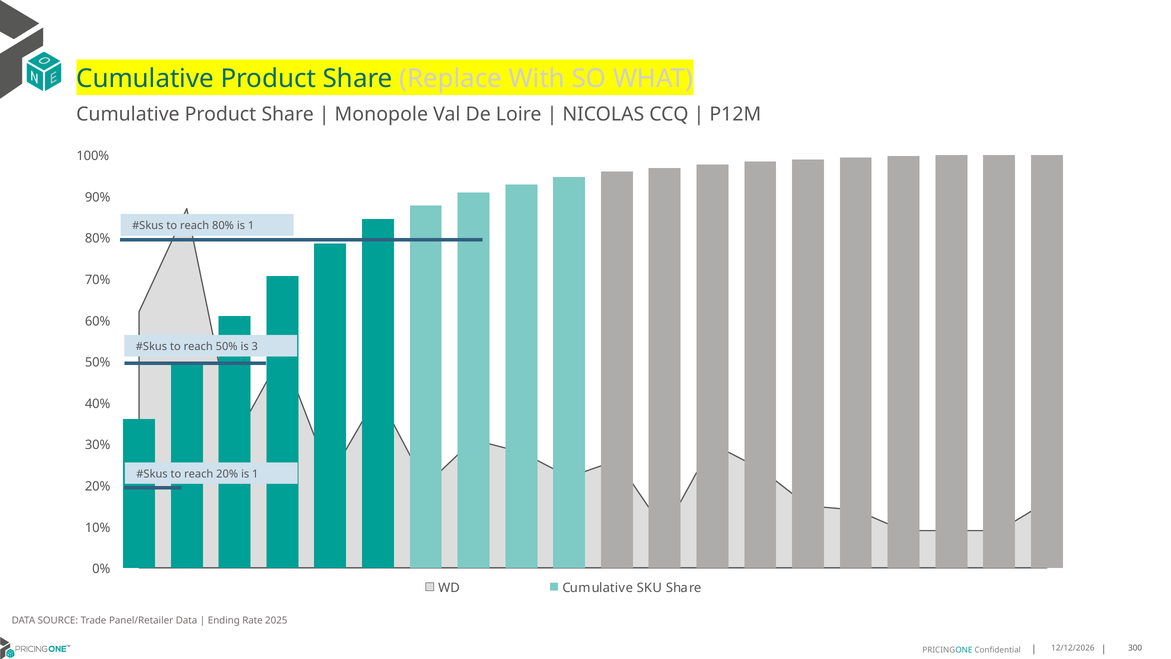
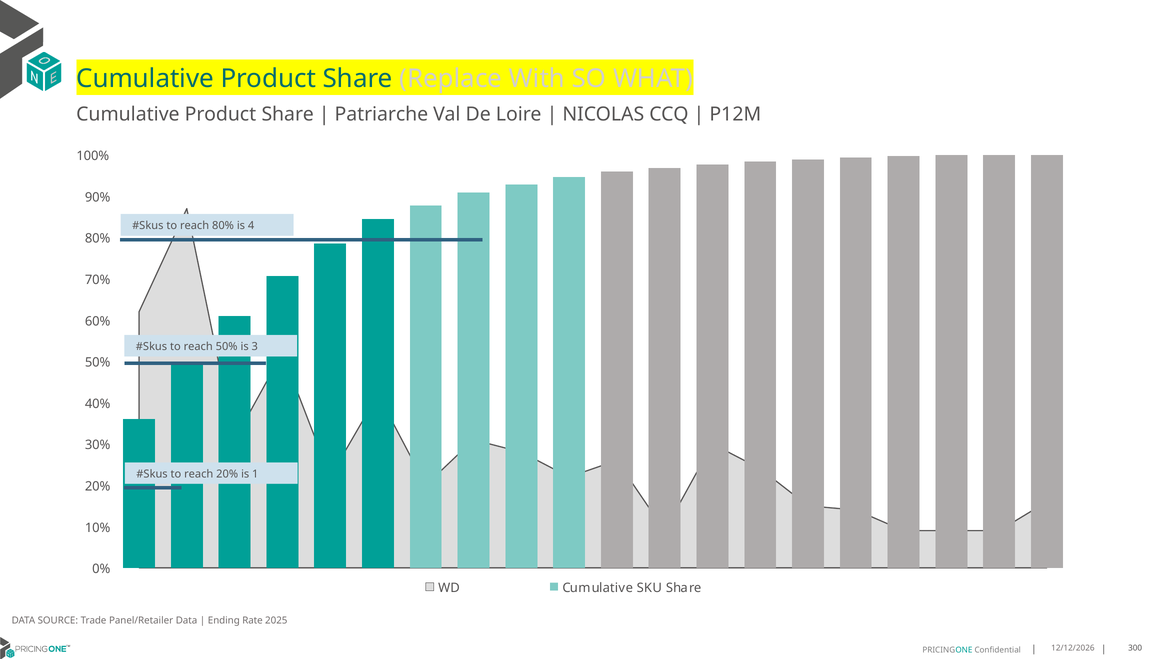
Monopole: Monopole -> Patriarche
80% is 1: 1 -> 4
